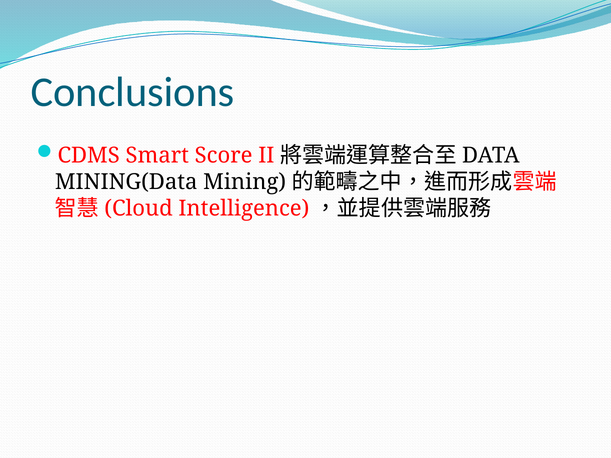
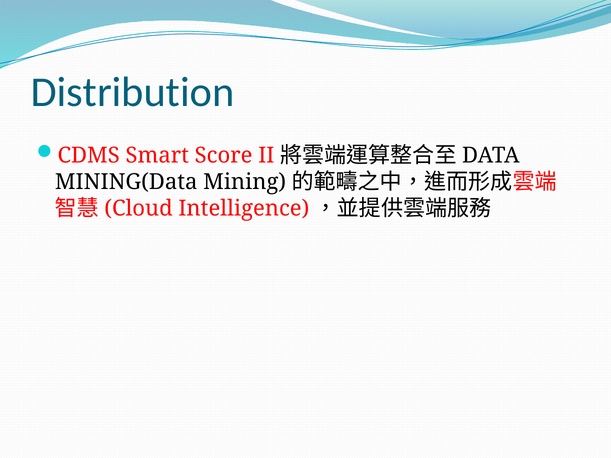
Conclusions: Conclusions -> Distribution
